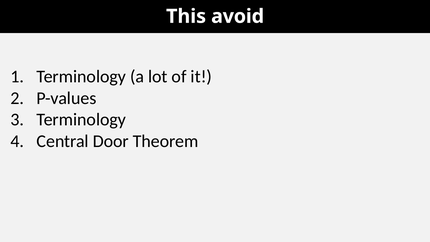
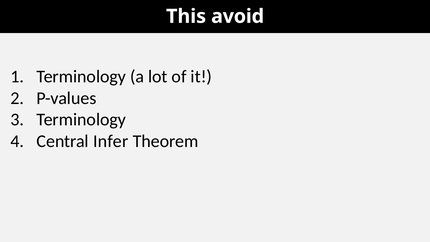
Door: Door -> Infer
